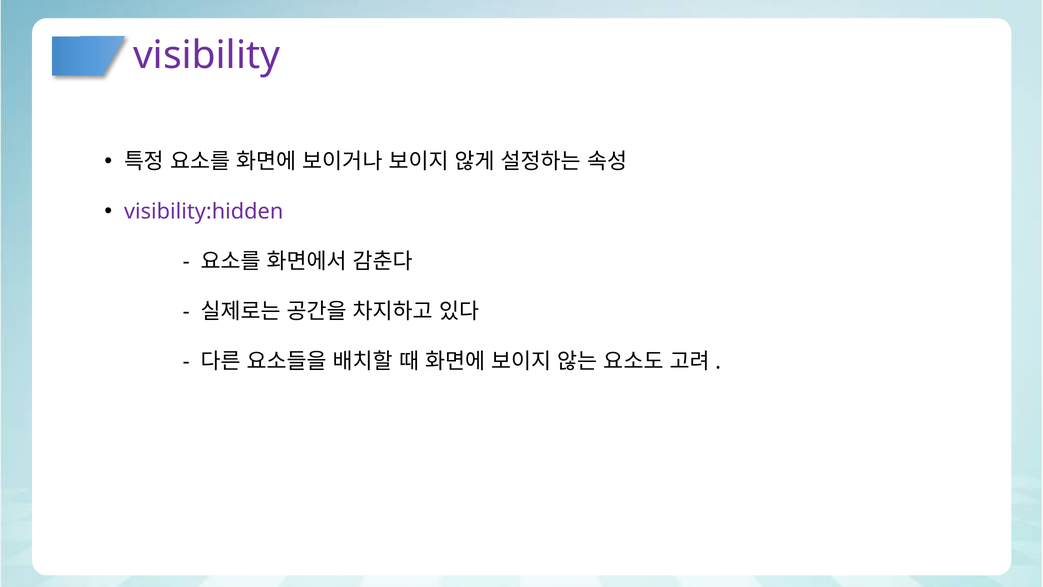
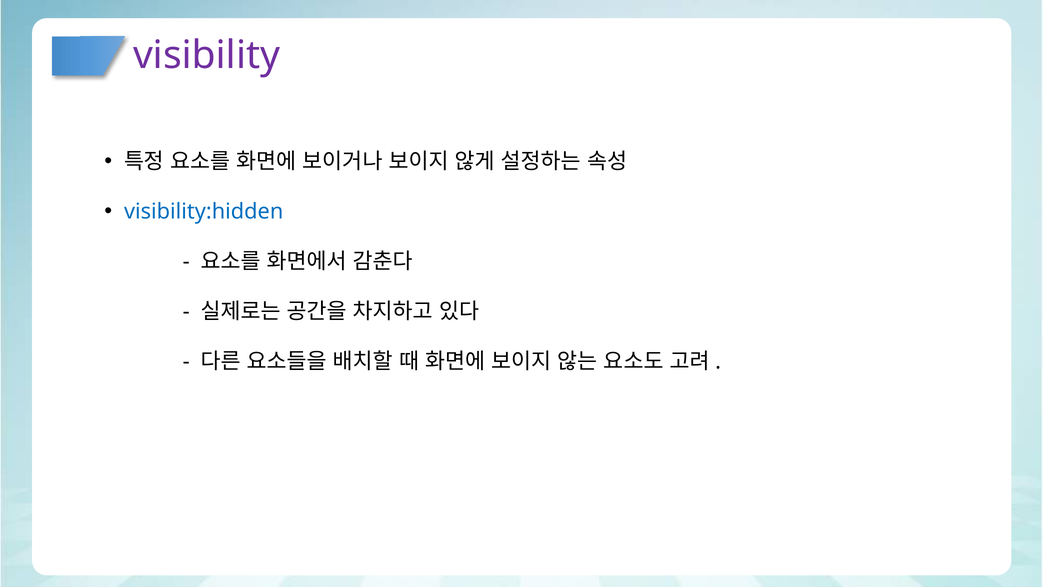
visibility:hidden colour: purple -> blue
